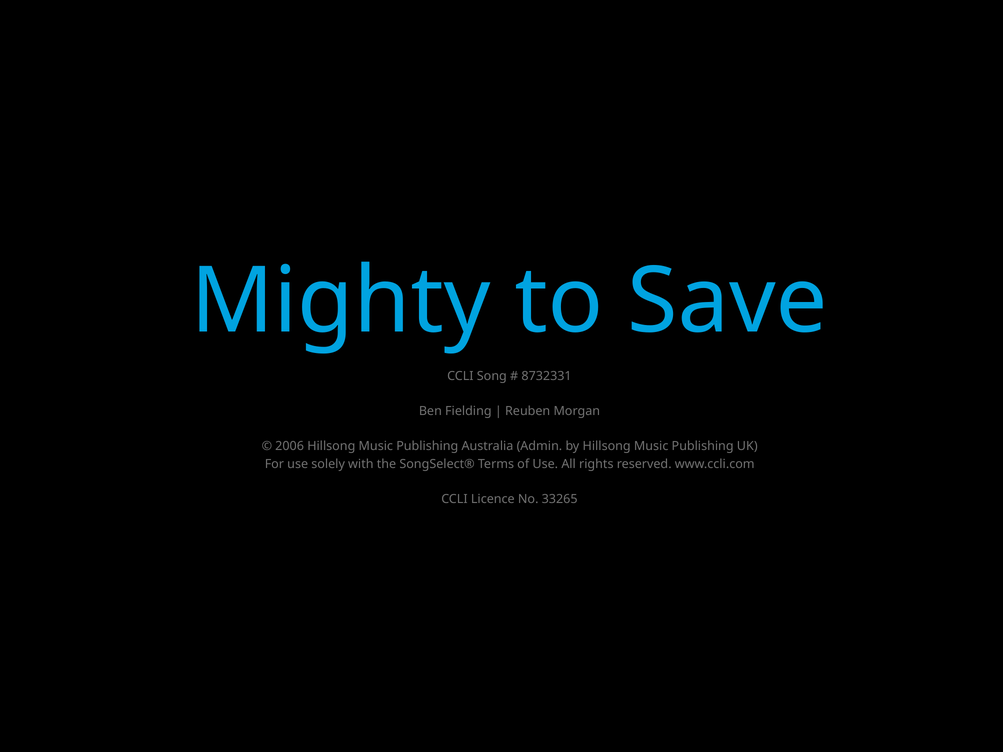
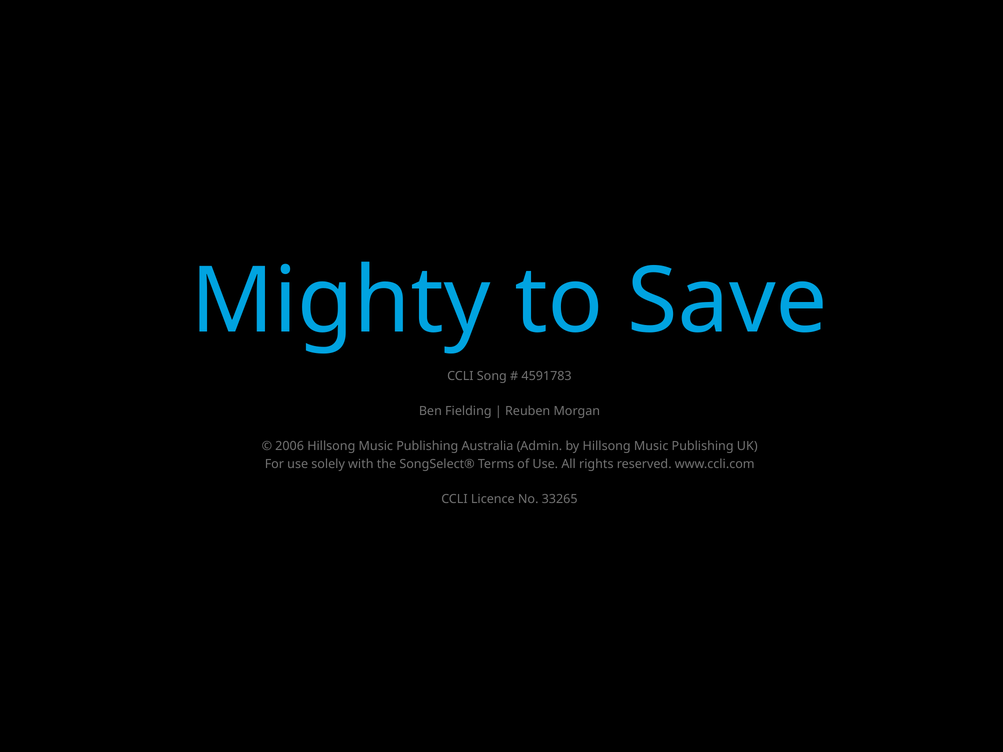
8732331: 8732331 -> 4591783
